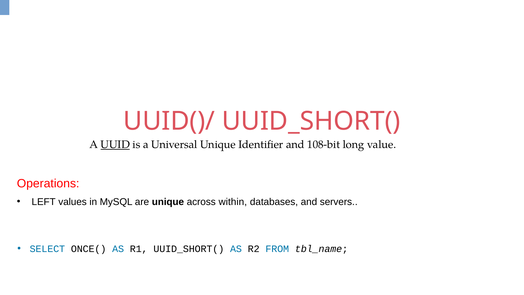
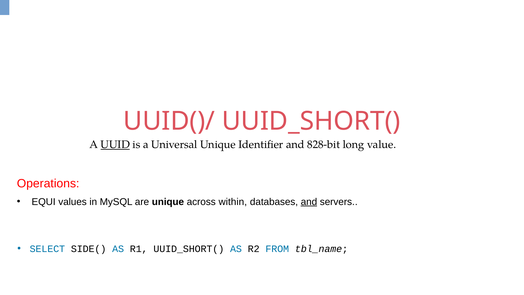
108-bit: 108-bit -> 828-bit
LEFT: LEFT -> EQUI
and at (309, 202) underline: none -> present
ONCE(: ONCE( -> SIDE(
